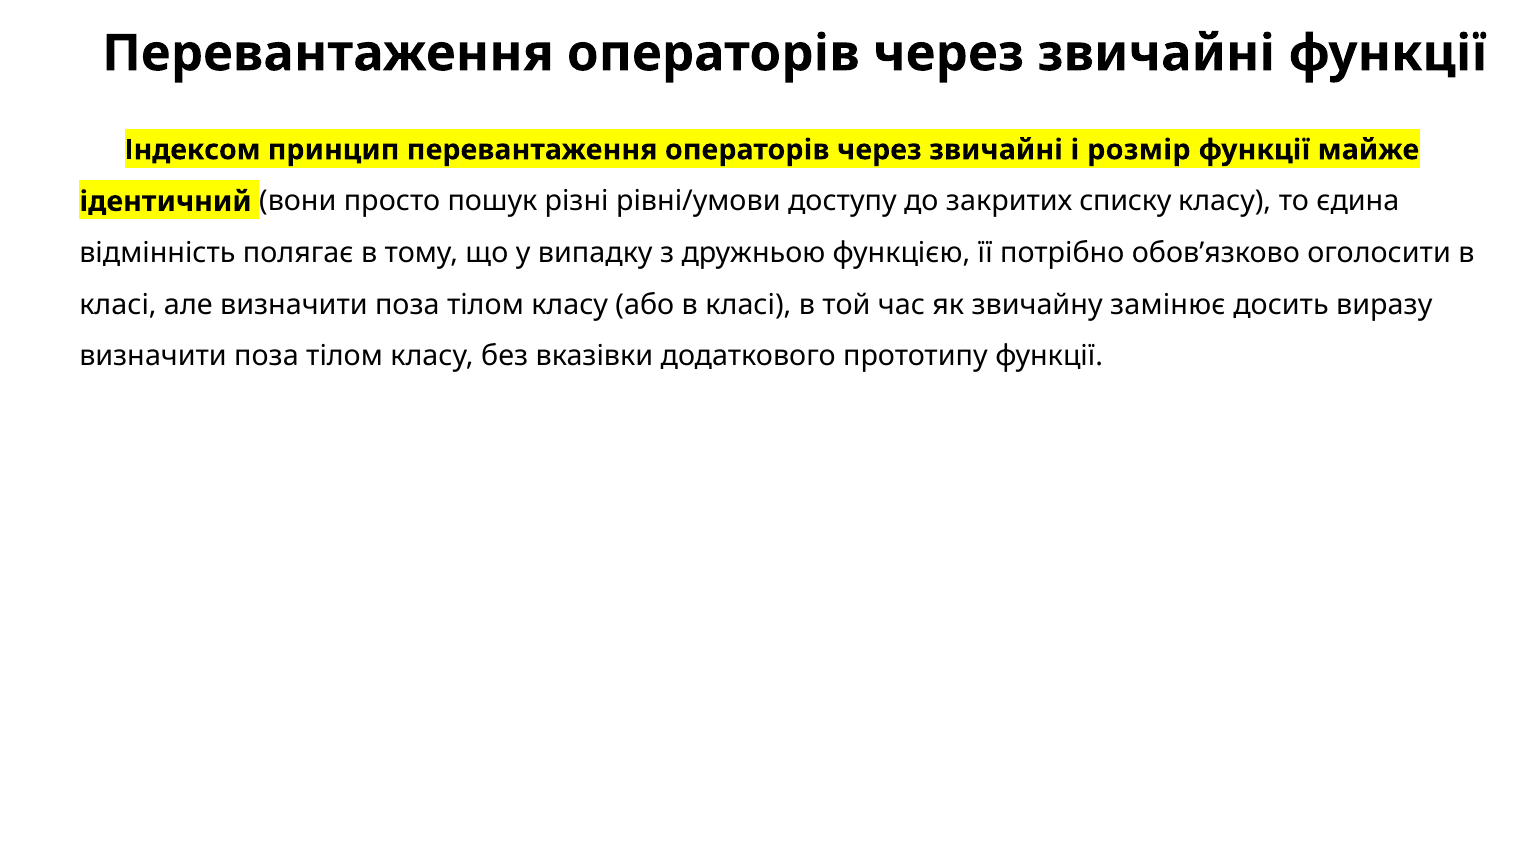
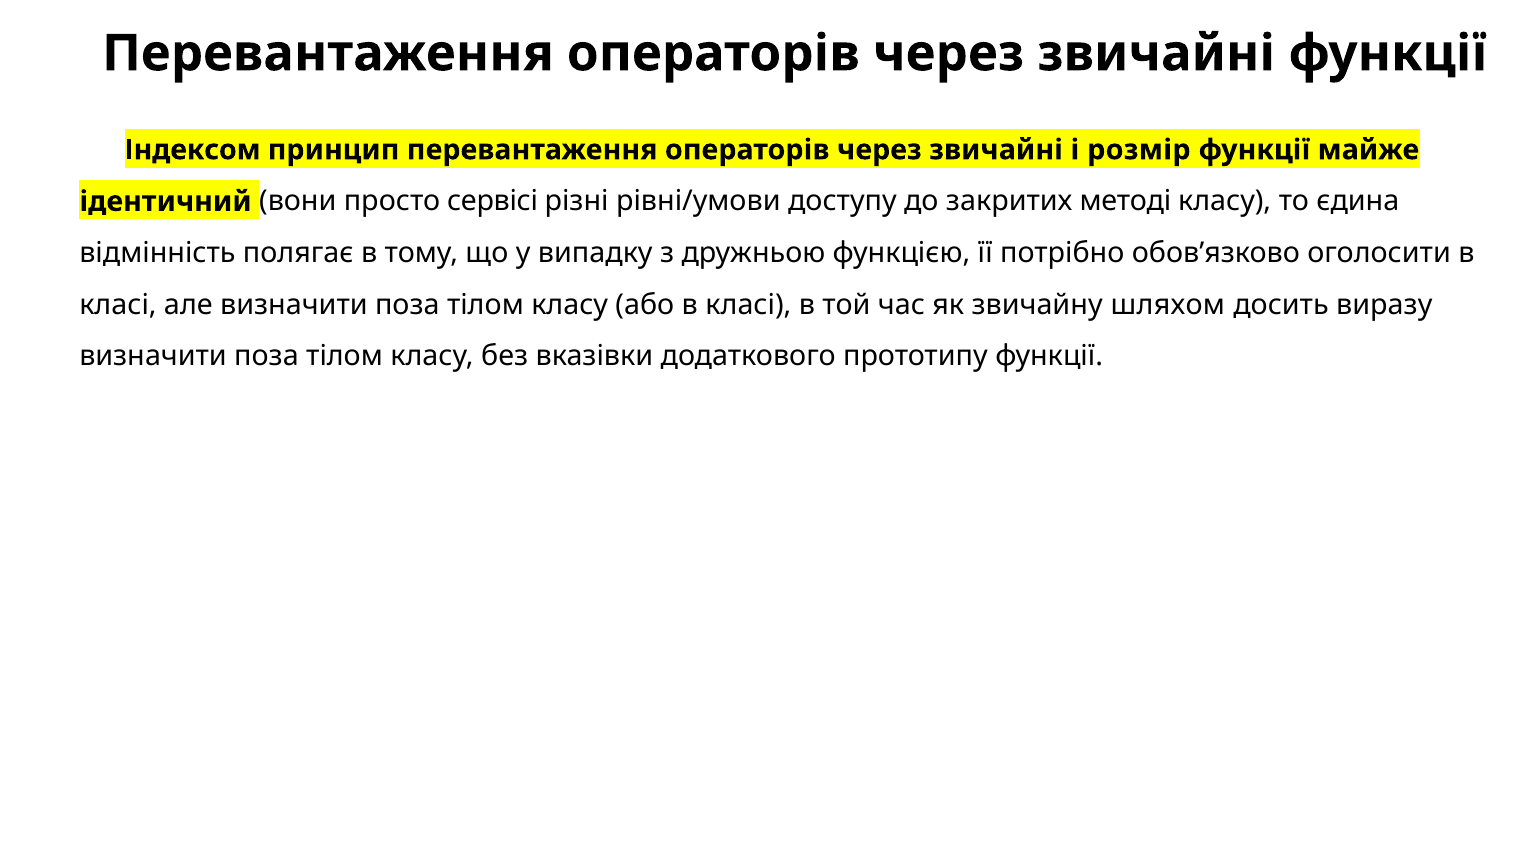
пошук: пошук -> сервісі
списку: списку -> методі
замінює: замінює -> шляхом
